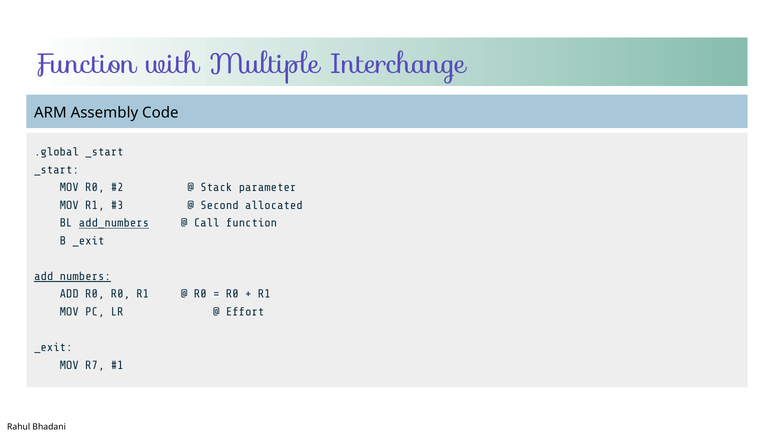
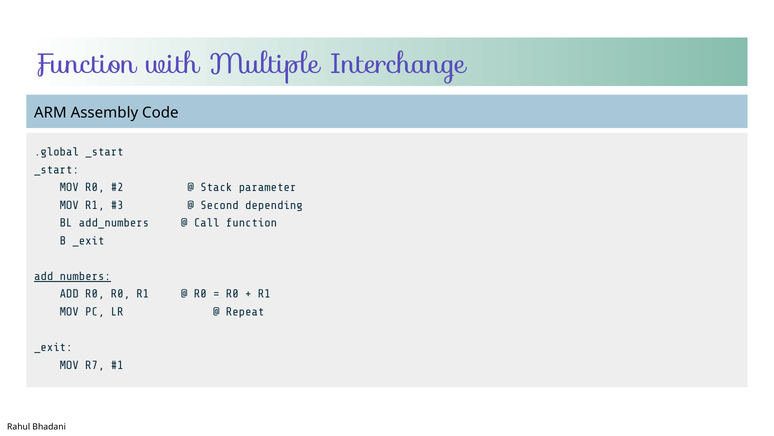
allocated: allocated -> depending
add_numbers at (114, 223) underline: present -> none
Effort: Effort -> Repeat
